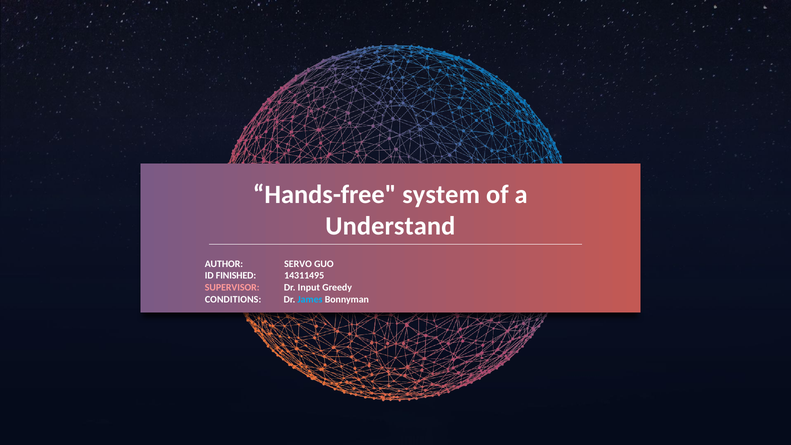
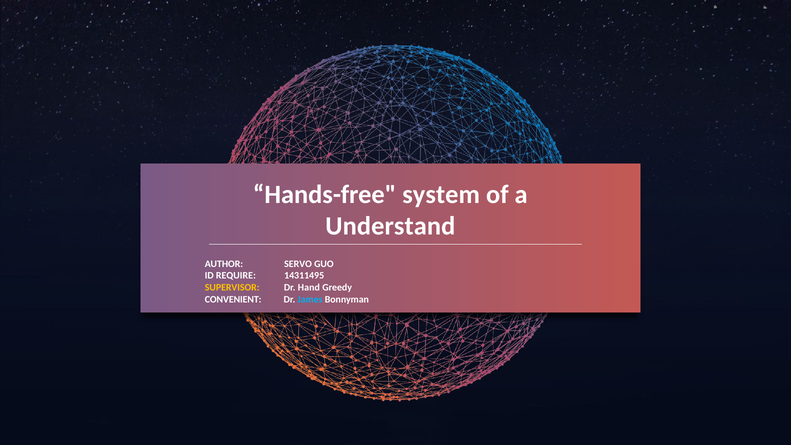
FINISHED: FINISHED -> REQUIRE
SUPERVISOR colour: pink -> yellow
Input: Input -> Hand
CONDITIONS: CONDITIONS -> CONVENIENT
